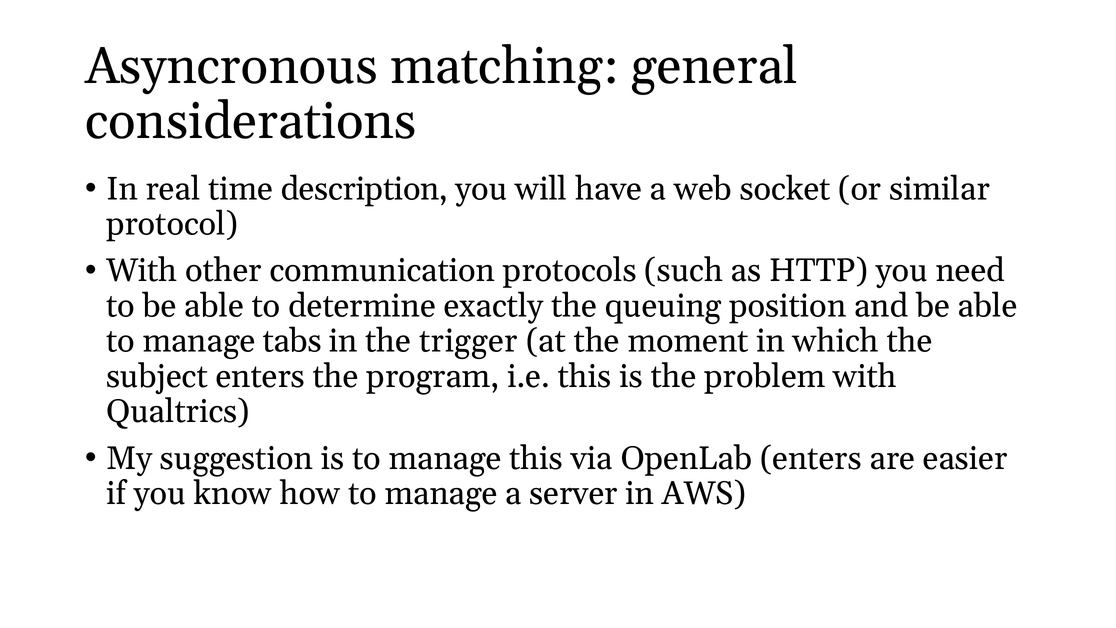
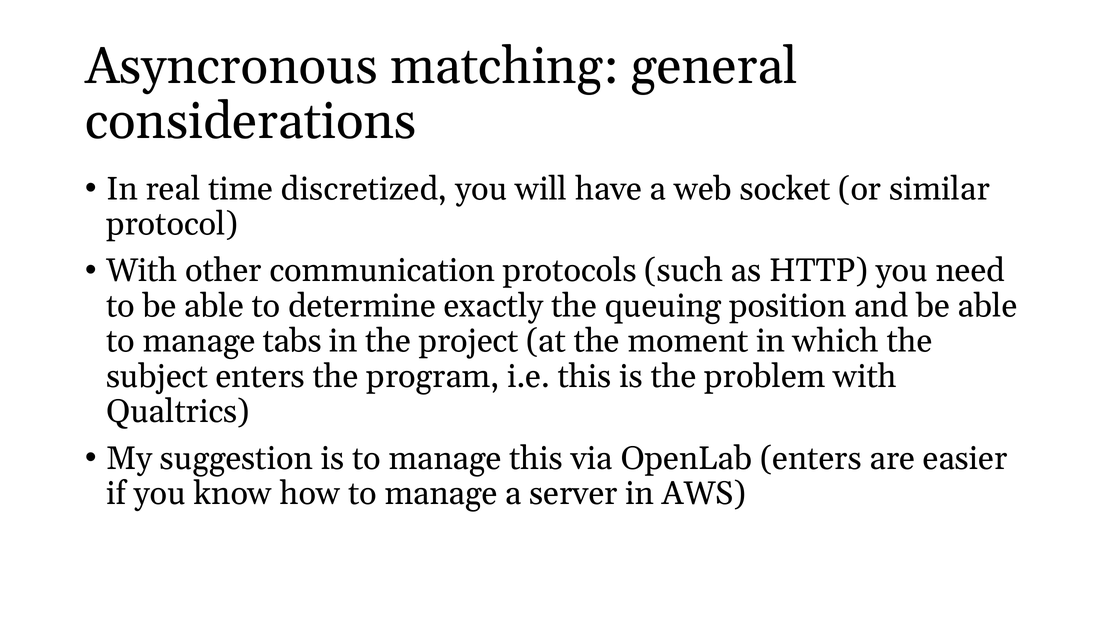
description: description -> discretized
trigger: trigger -> project
